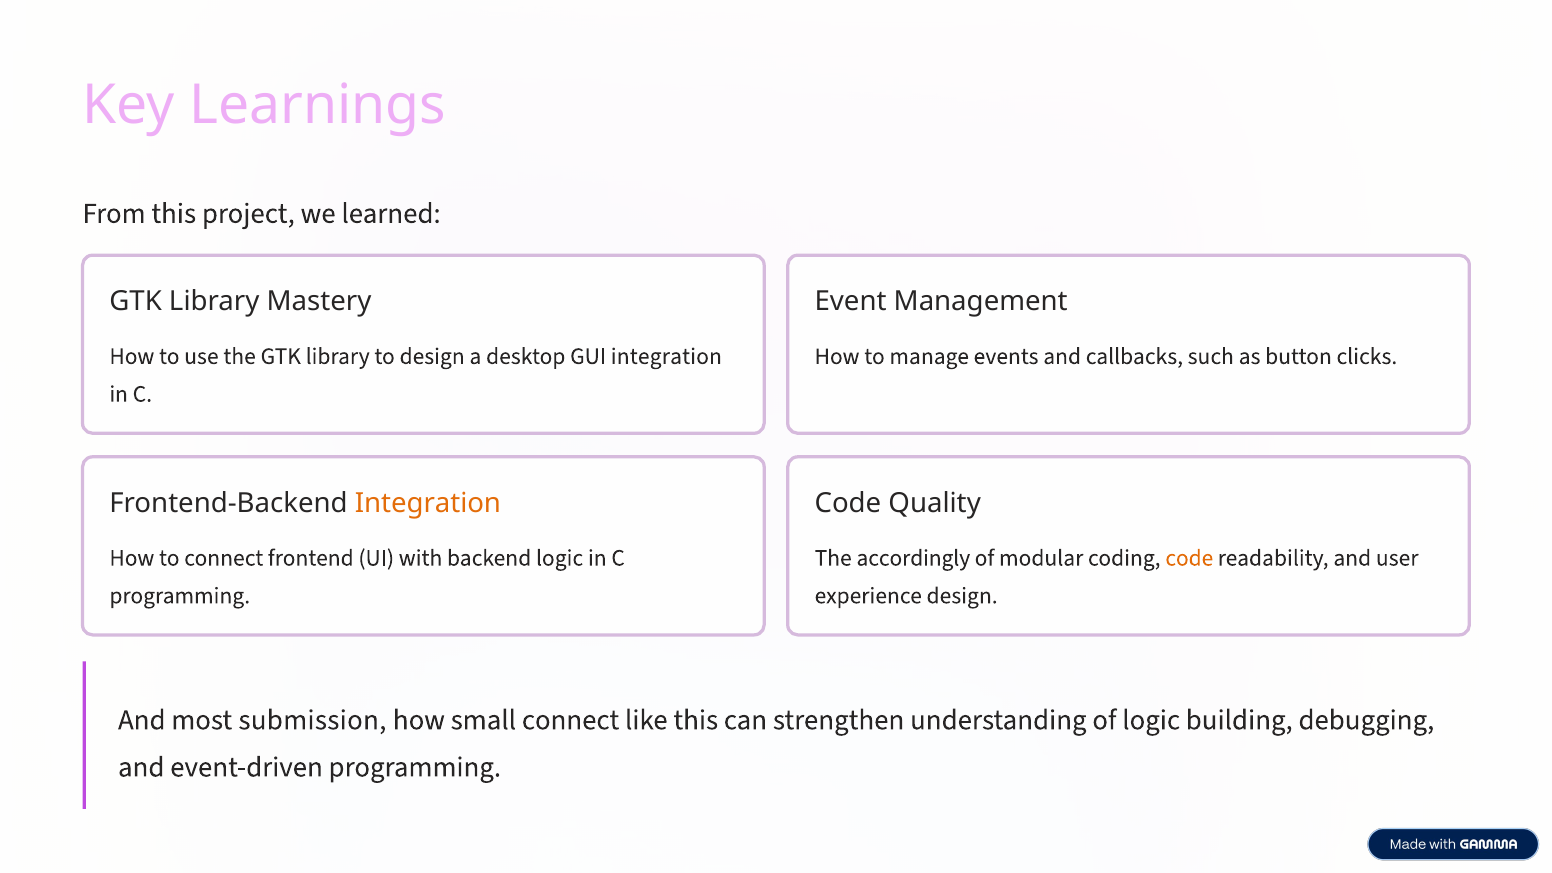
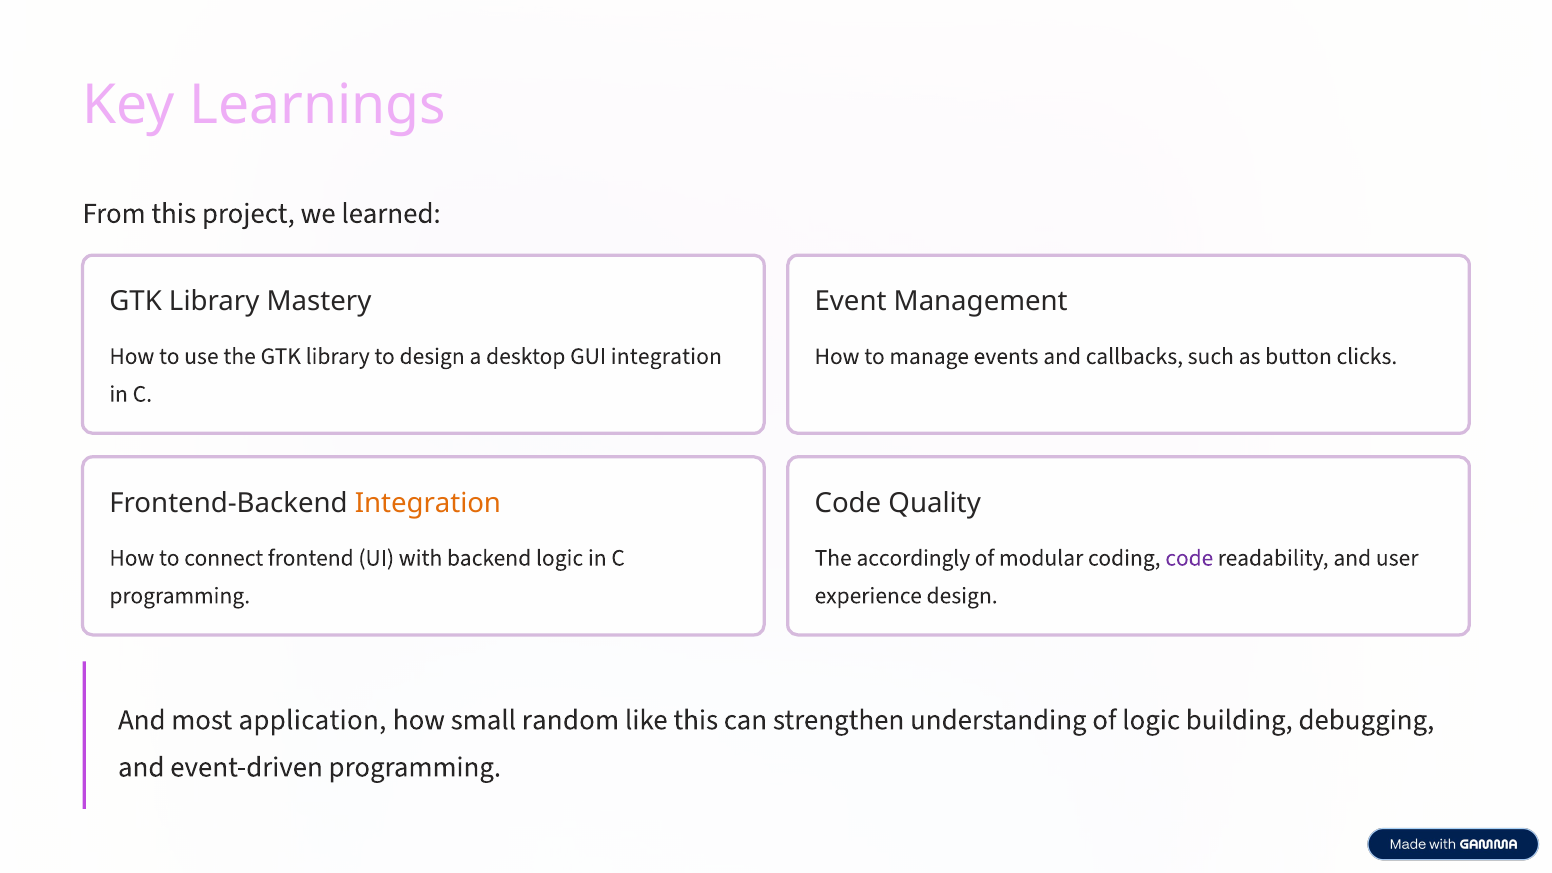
code at (1189, 558) colour: orange -> purple
submission: submission -> application
small connect: connect -> random
